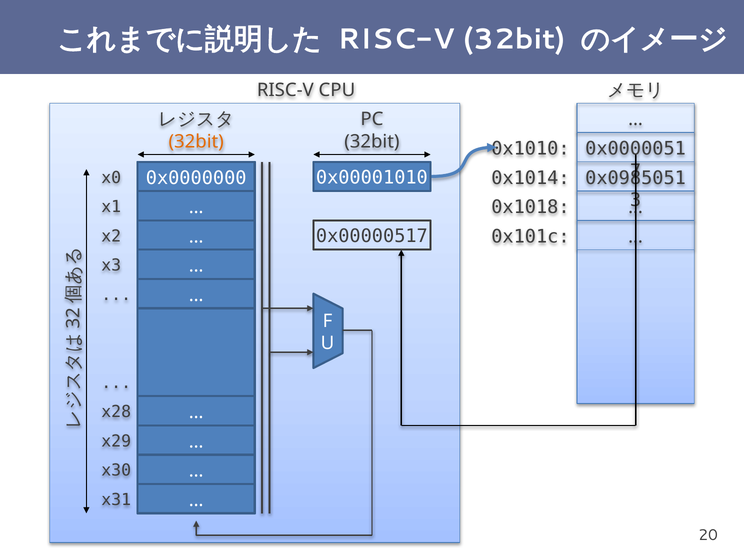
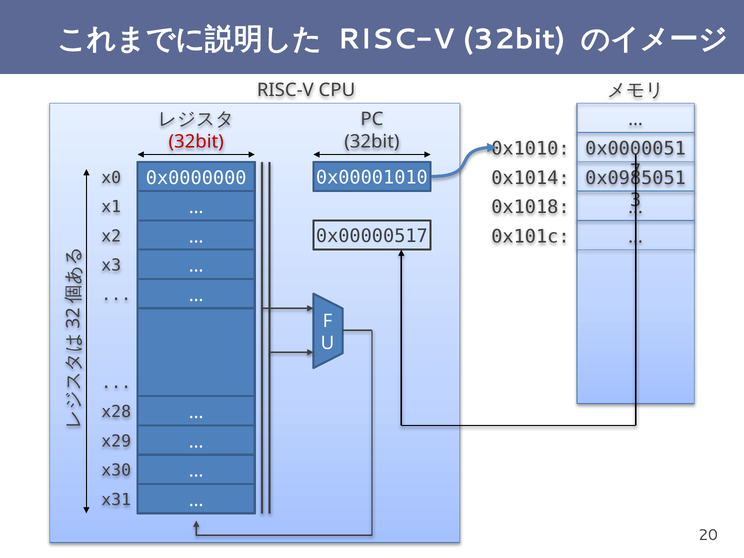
32bit at (196, 142) colour: orange -> red
